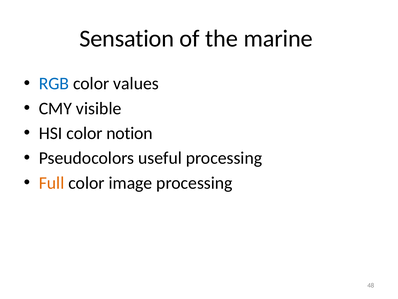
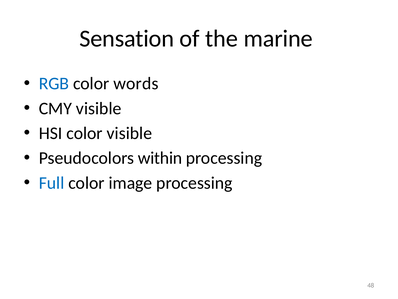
values: values -> words
color notion: notion -> visible
useful: useful -> within
Full colour: orange -> blue
